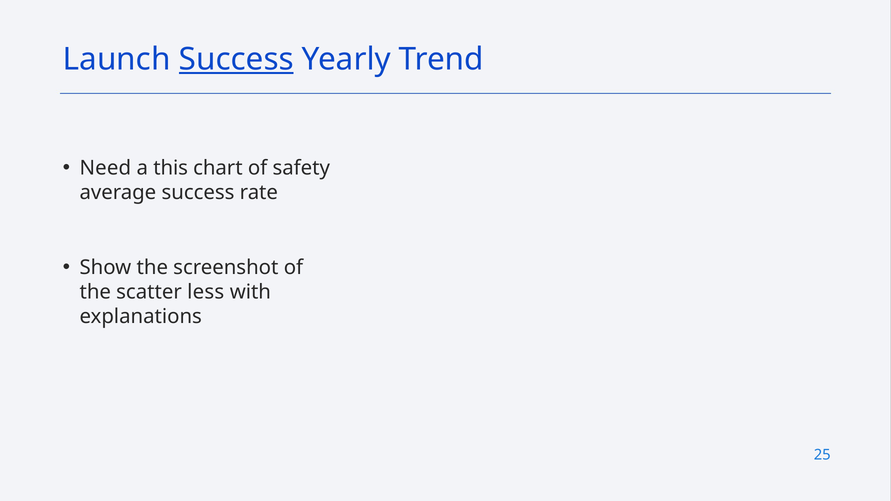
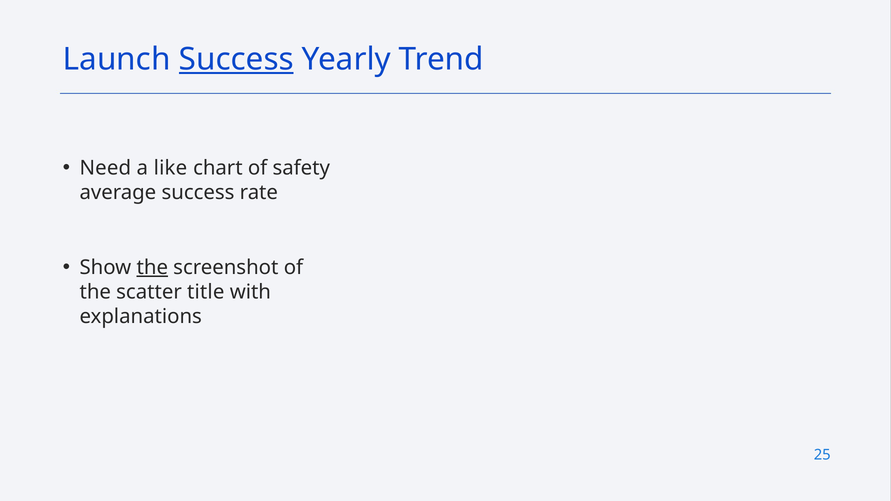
this: this -> like
the at (152, 268) underline: none -> present
less: less -> title
